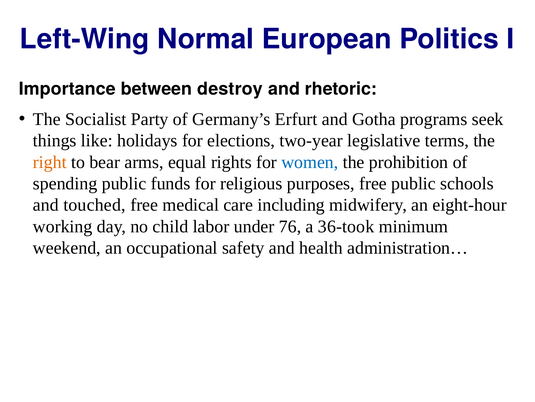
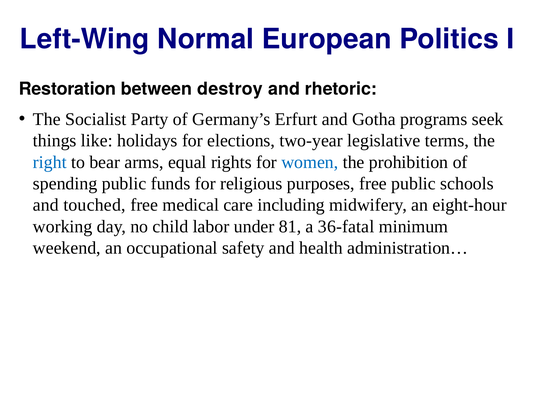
Importance: Importance -> Restoration
right colour: orange -> blue
76: 76 -> 81
36-took: 36-took -> 36-fatal
